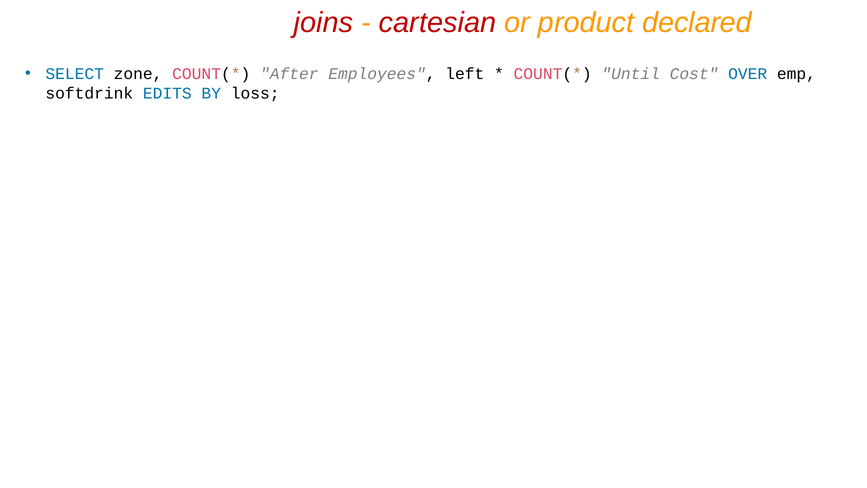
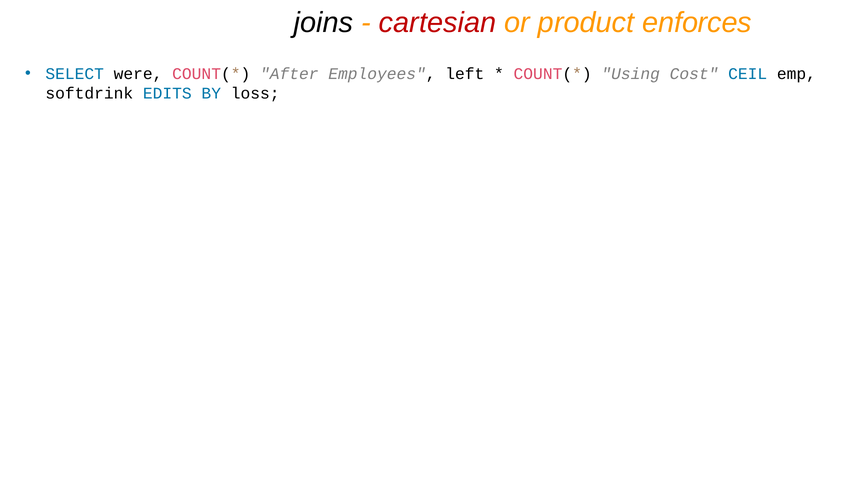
joins colour: red -> black
declared: declared -> enforces
zone: zone -> were
Until: Until -> Using
OVER: OVER -> CEIL
